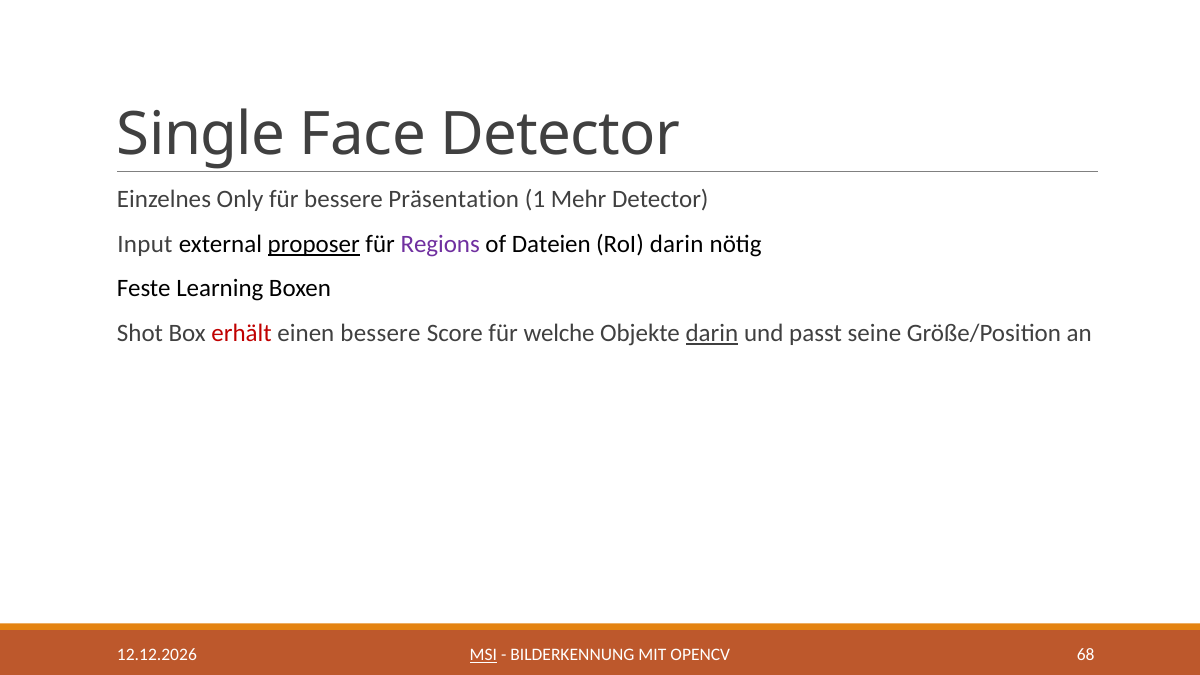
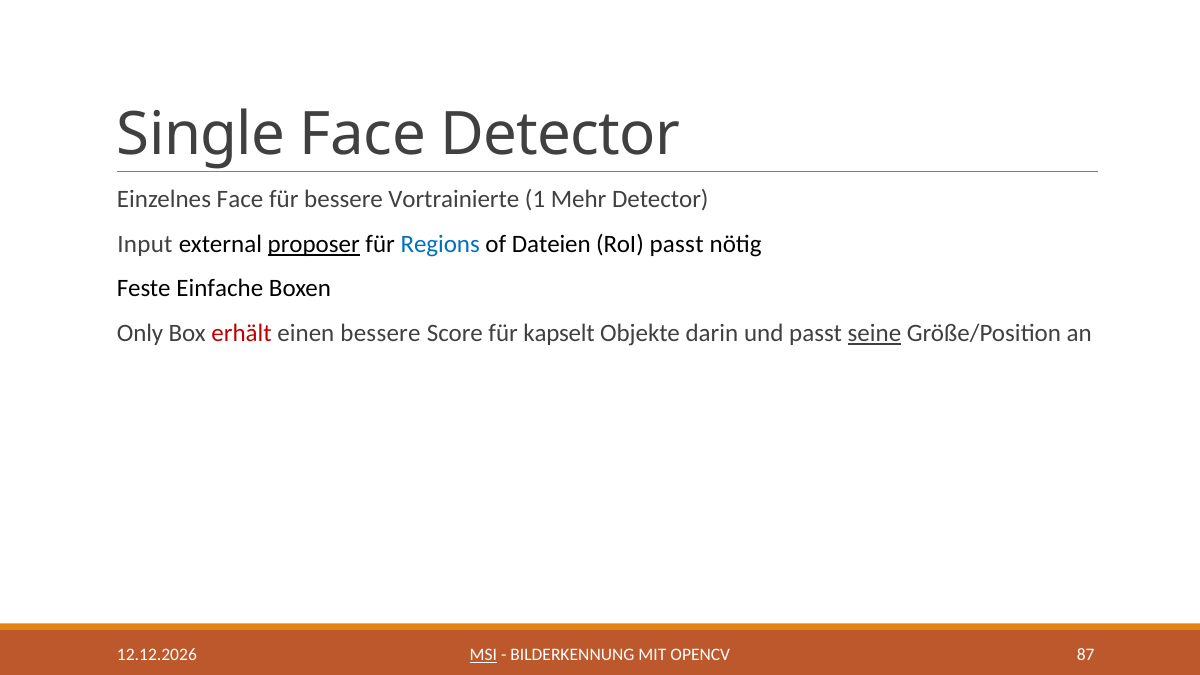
Einzelnes Only: Only -> Face
Präsentation: Präsentation -> Vortrainierte
Regions colour: purple -> blue
RoI darin: darin -> passt
Learning: Learning -> Einfache
Shot: Shot -> Only
welche: welche -> kapselt
darin at (712, 333) underline: present -> none
seine underline: none -> present
68: 68 -> 87
